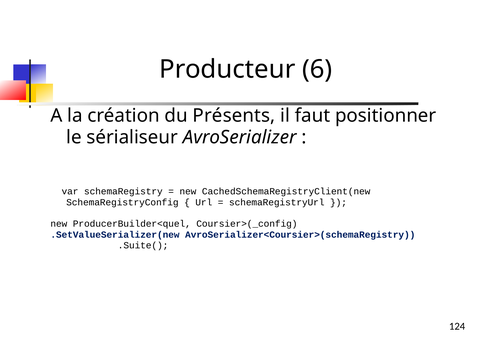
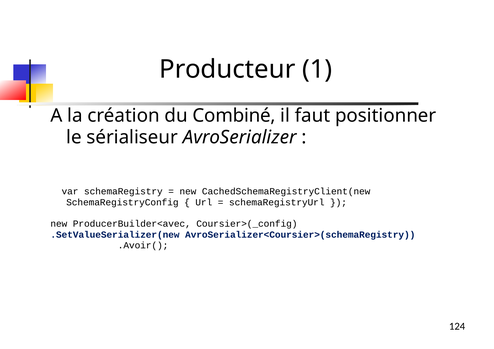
6: 6 -> 1
Présents: Présents -> Combiné
ProducerBuilder<quel: ProducerBuilder<quel -> ProducerBuilder<avec
.Suite(: .Suite( -> .Avoir(
